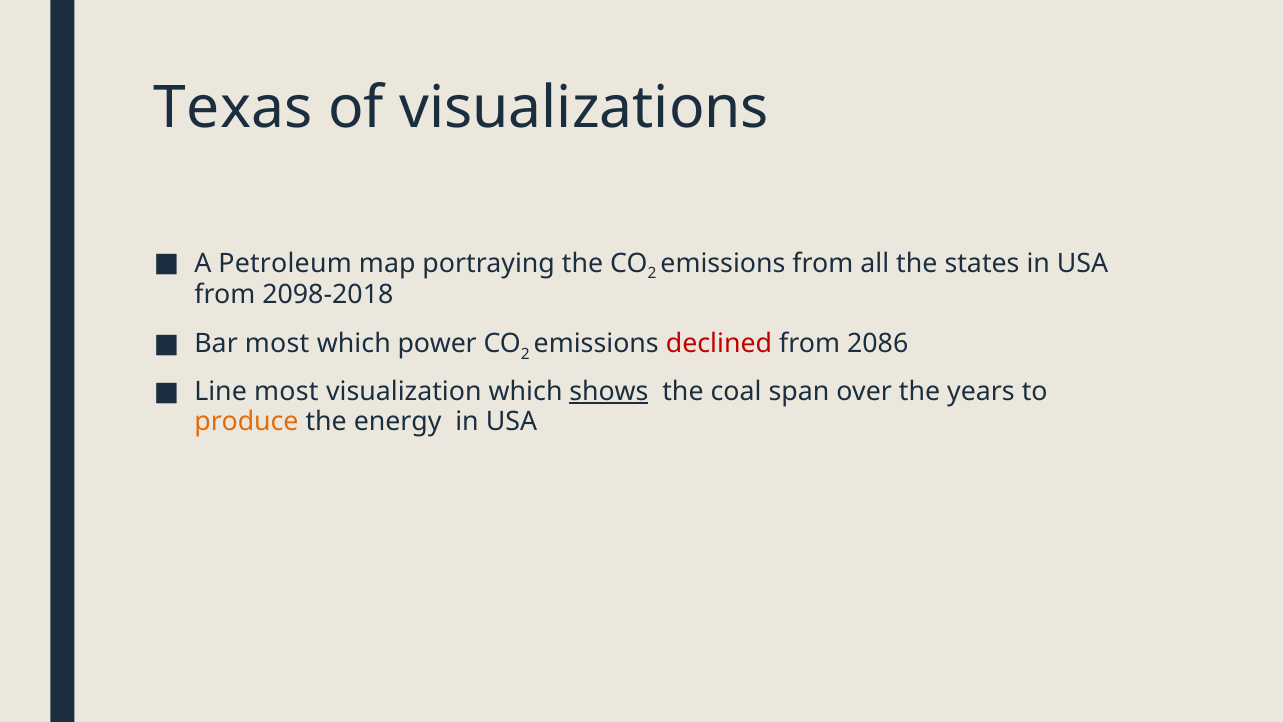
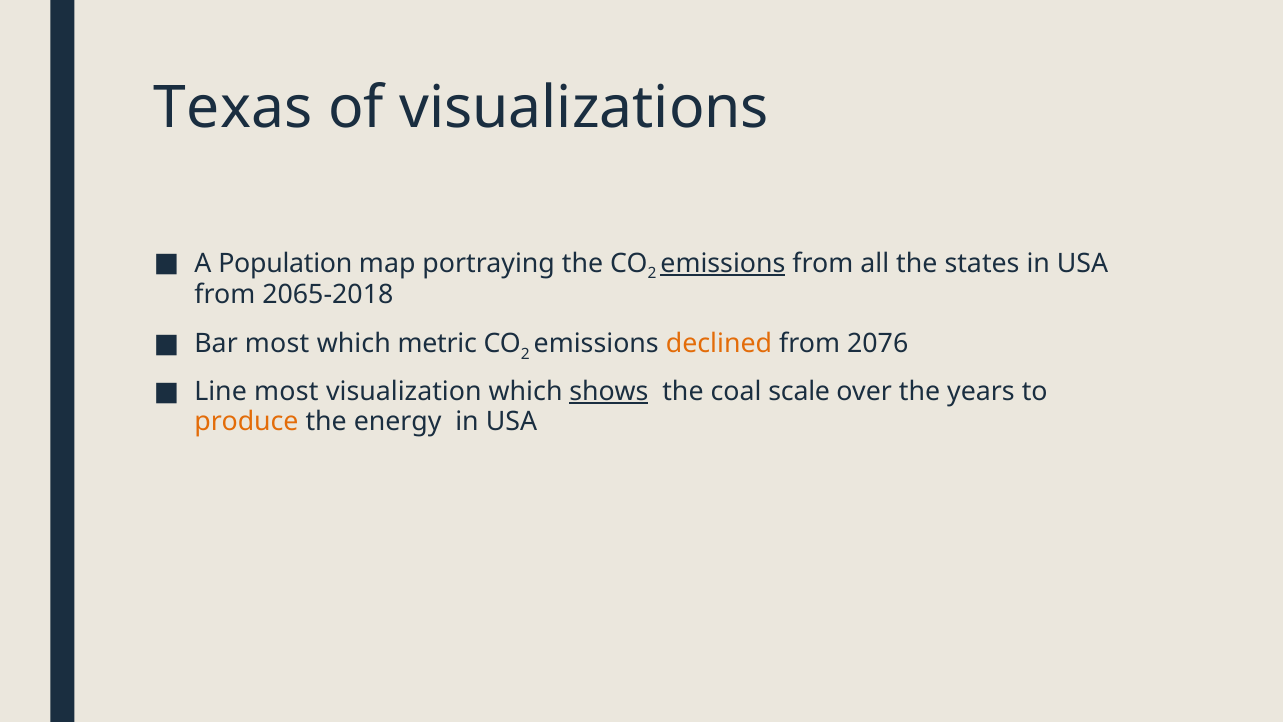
Petroleum: Petroleum -> Population
emissions at (723, 263) underline: none -> present
2098-2018: 2098-2018 -> 2065-2018
power: power -> metric
declined colour: red -> orange
2086: 2086 -> 2076
span: span -> scale
